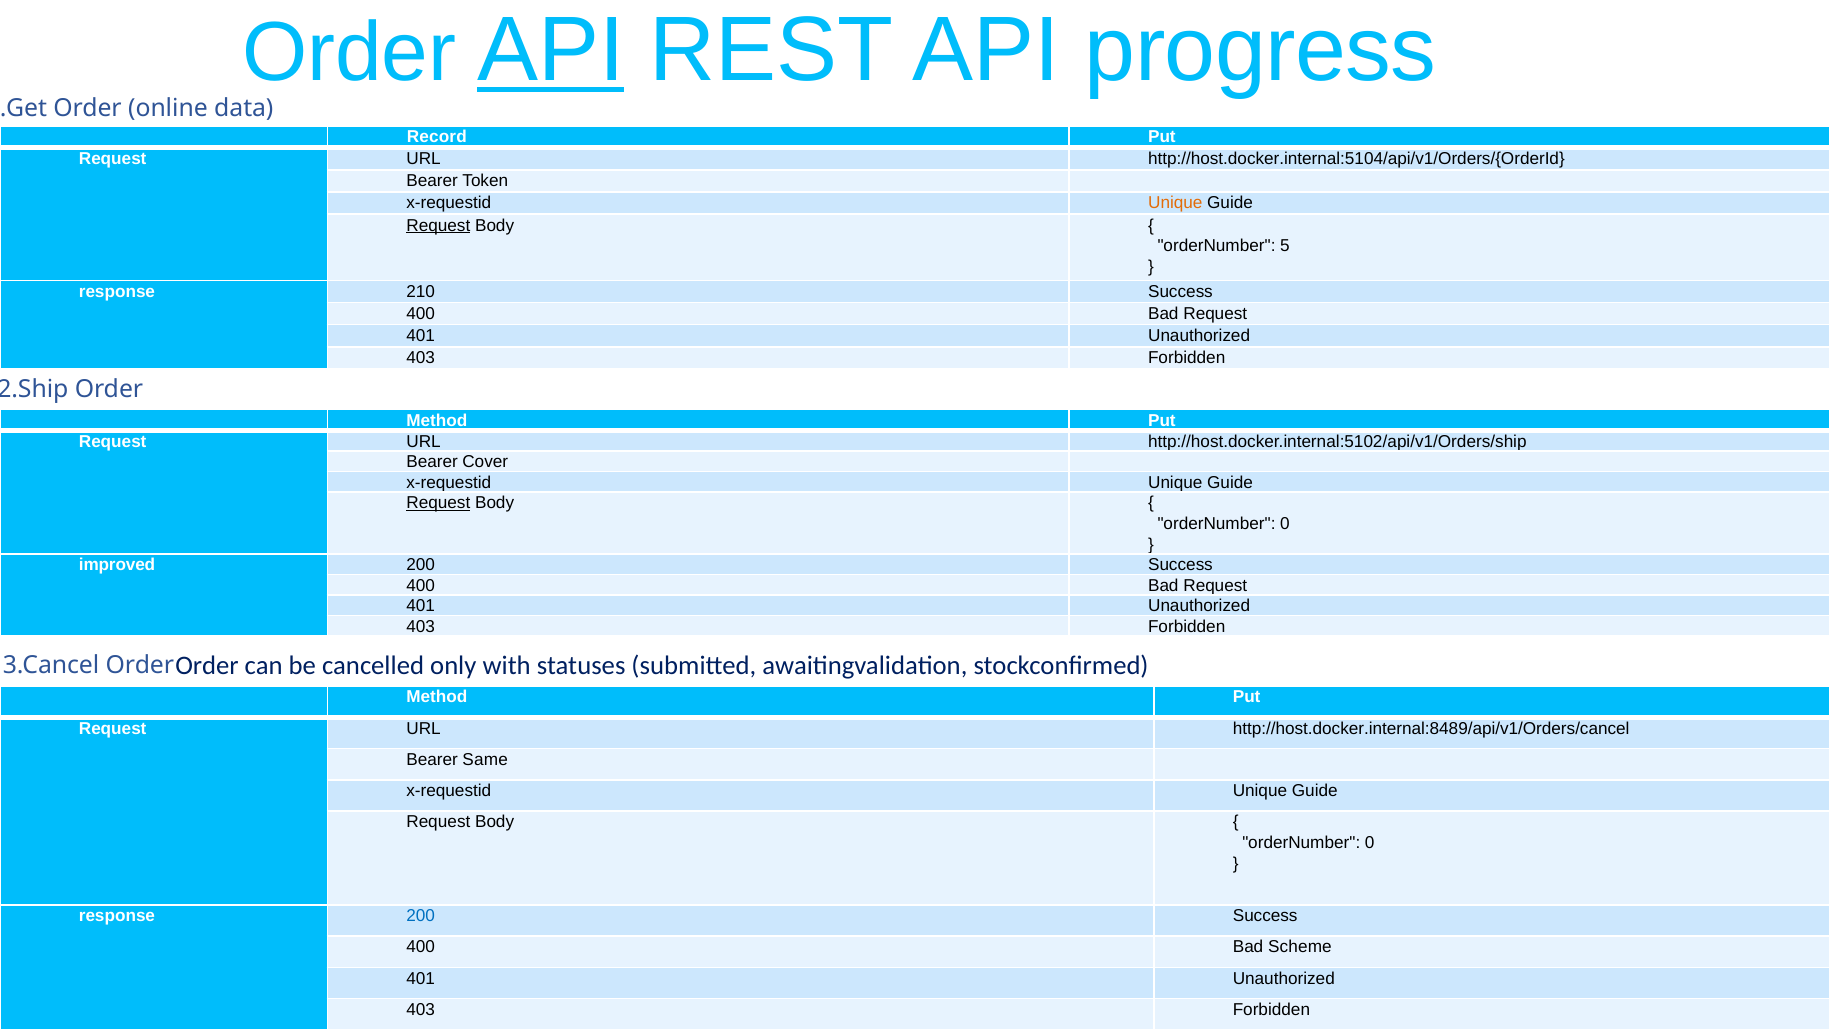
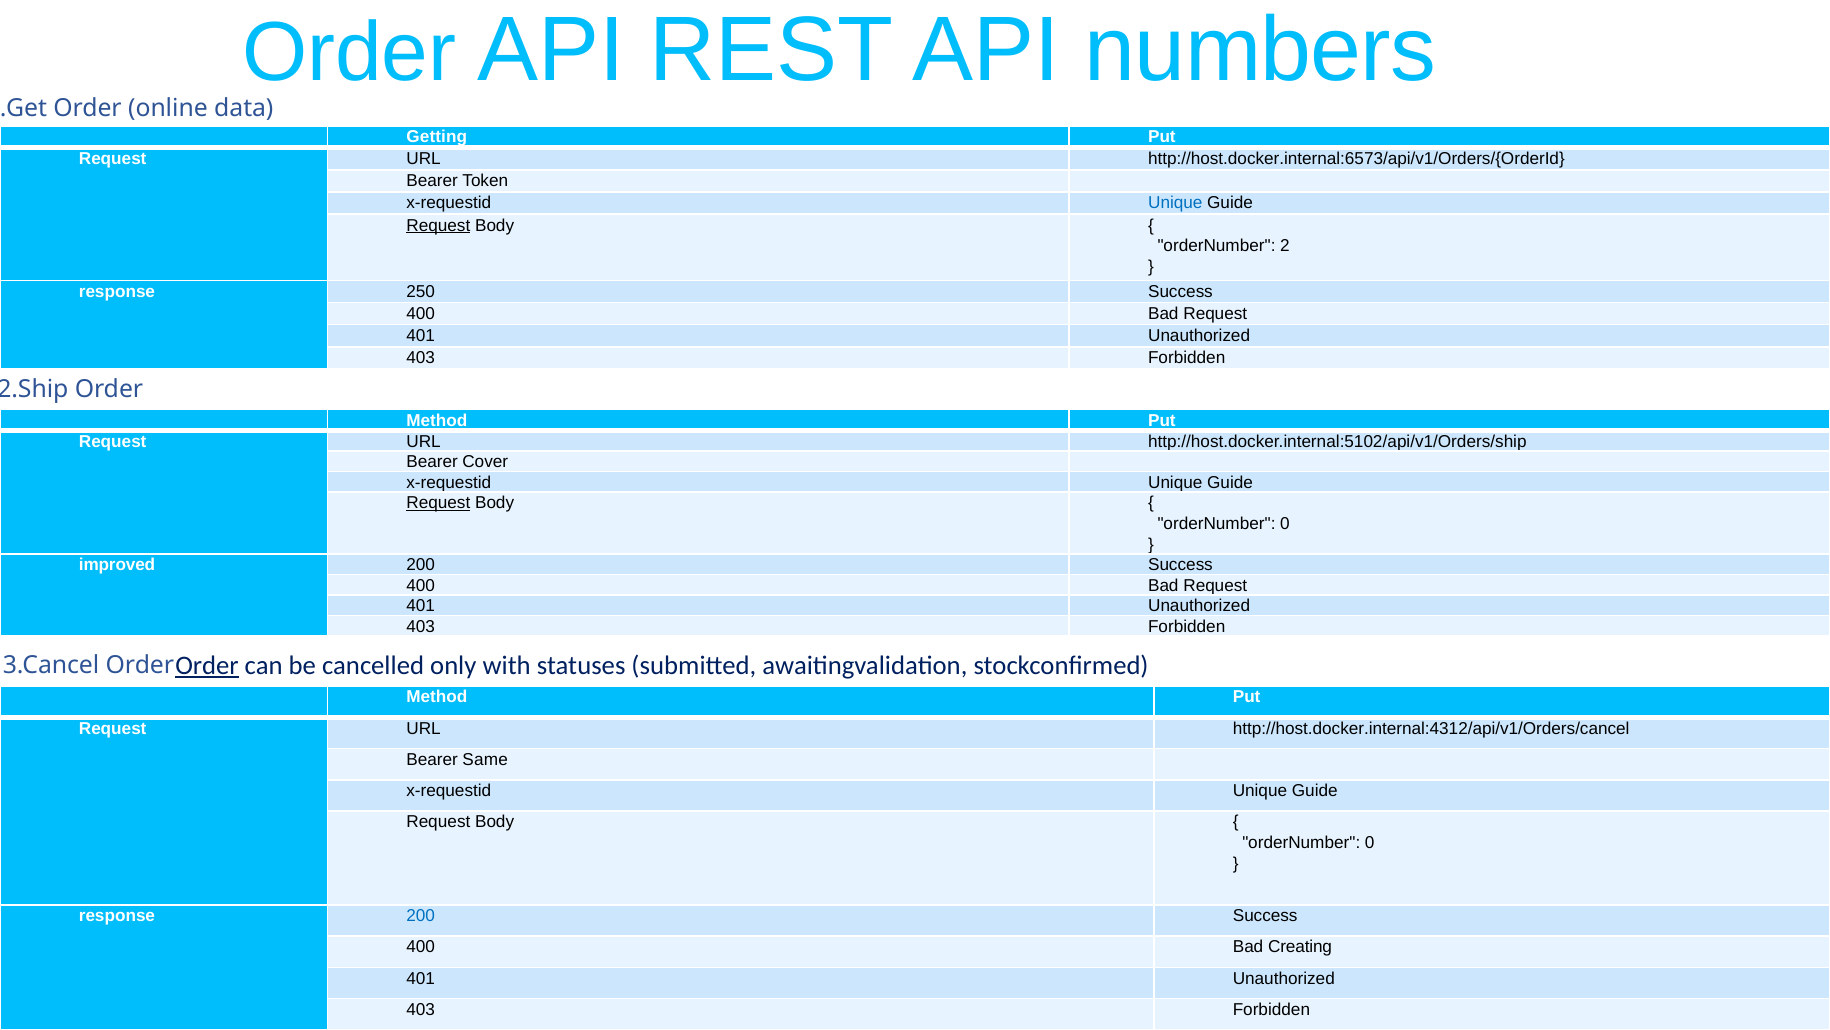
API at (551, 50) underline: present -> none
progress: progress -> numbers
Record: Record -> Getting
http://host.docker.internal:5104/api/v1/Orders/{OrderId: http://host.docker.internal:5104/api/v1/Orders/{OrderId -> http://host.docker.internal:6573/api/v1/Orders/{OrderId
Unique at (1175, 203) colour: orange -> blue
5: 5 -> 2
210: 210 -> 250
Order at (207, 665) underline: none -> present
http://host.docker.internal:8489/api/v1/Orders/cancel: http://host.docker.internal:8489/api/v1/Orders/cancel -> http://host.docker.internal:4312/api/v1/Orders/cancel
Scheme: Scheme -> Creating
